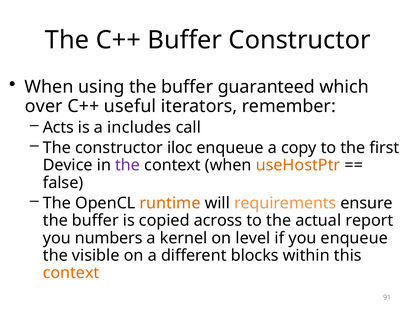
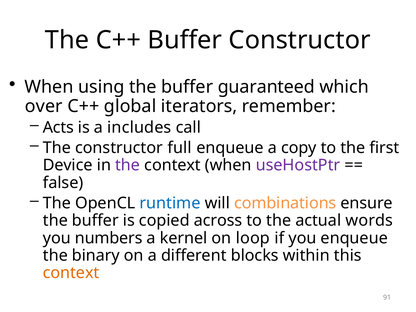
useful: useful -> global
iloc: iloc -> full
useHostPtr colour: orange -> purple
runtime colour: orange -> blue
requirements: requirements -> combinations
report: report -> words
level: level -> loop
visible: visible -> binary
